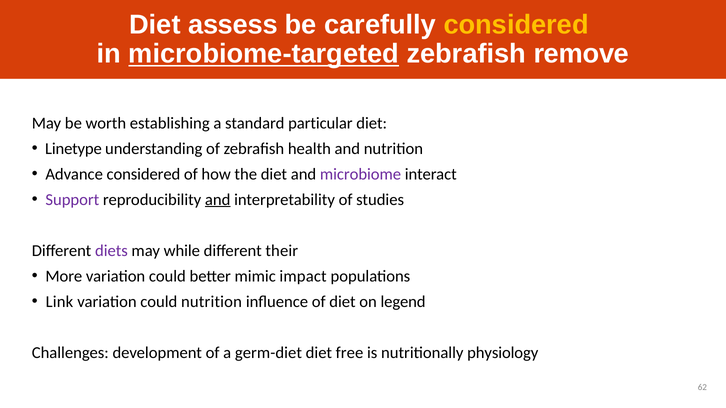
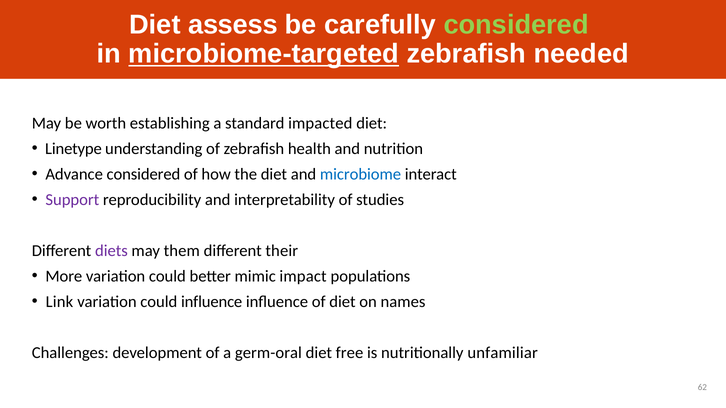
considered at (516, 25) colour: yellow -> light green
remove: remove -> needed
particular: particular -> impacted
microbiome colour: purple -> blue
and at (218, 200) underline: present -> none
while: while -> them
could nutrition: nutrition -> influence
legend: legend -> names
germ-diet: germ-diet -> germ-oral
physiology: physiology -> unfamiliar
